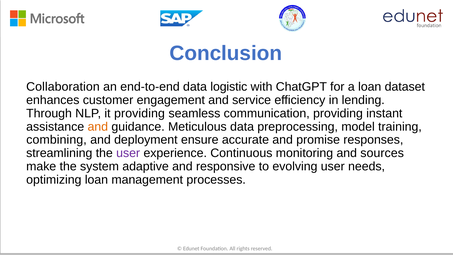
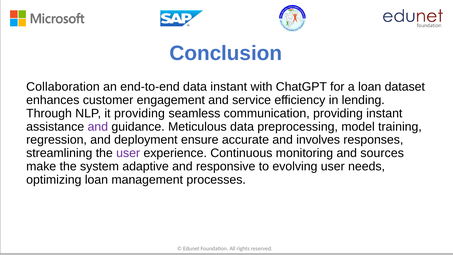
data logistic: logistic -> instant
and at (98, 127) colour: orange -> purple
combining: combining -> regression
promise: promise -> involves
